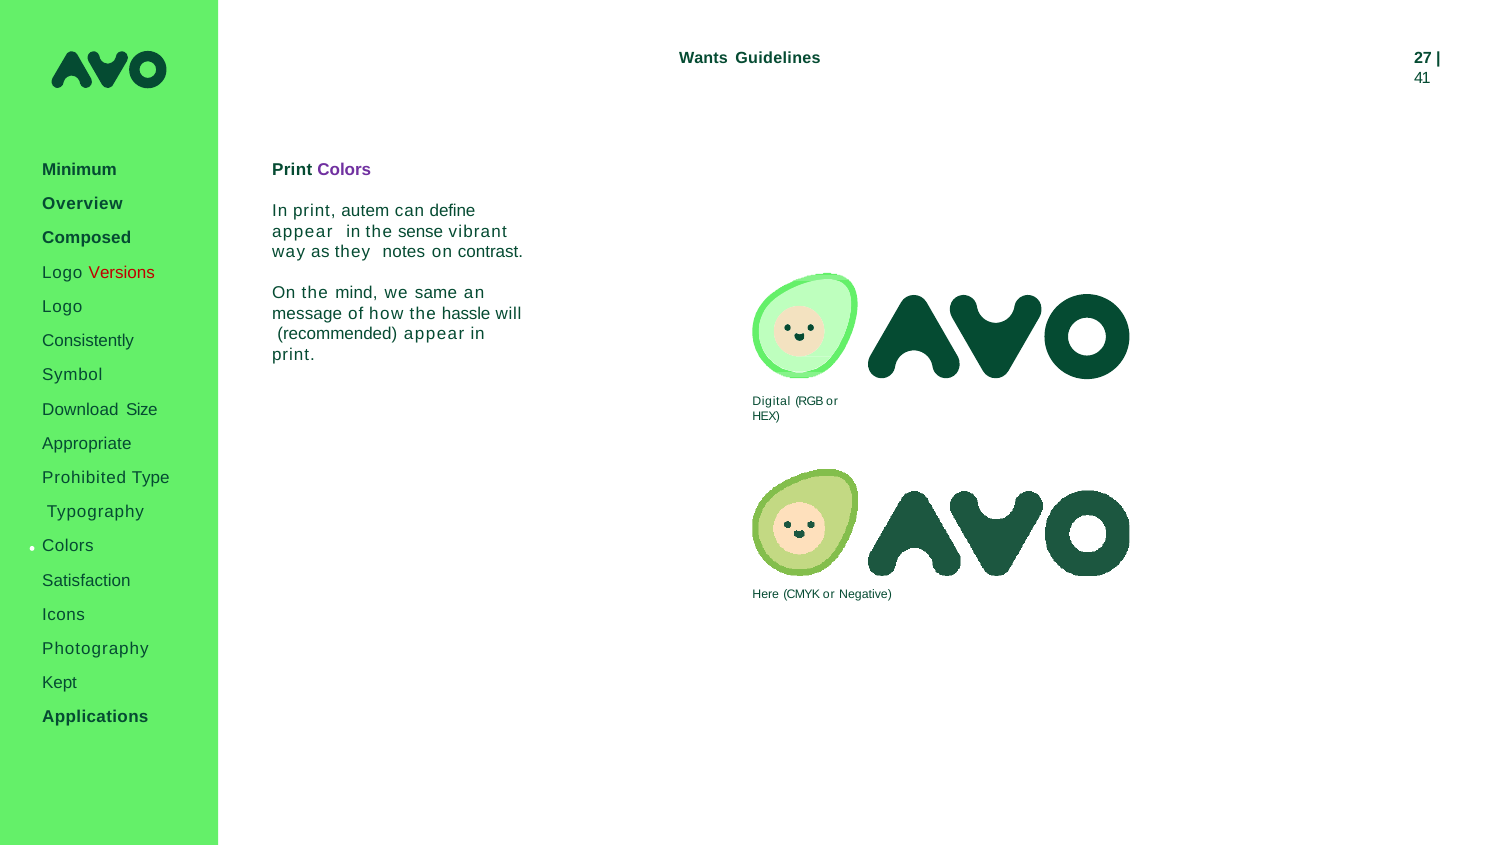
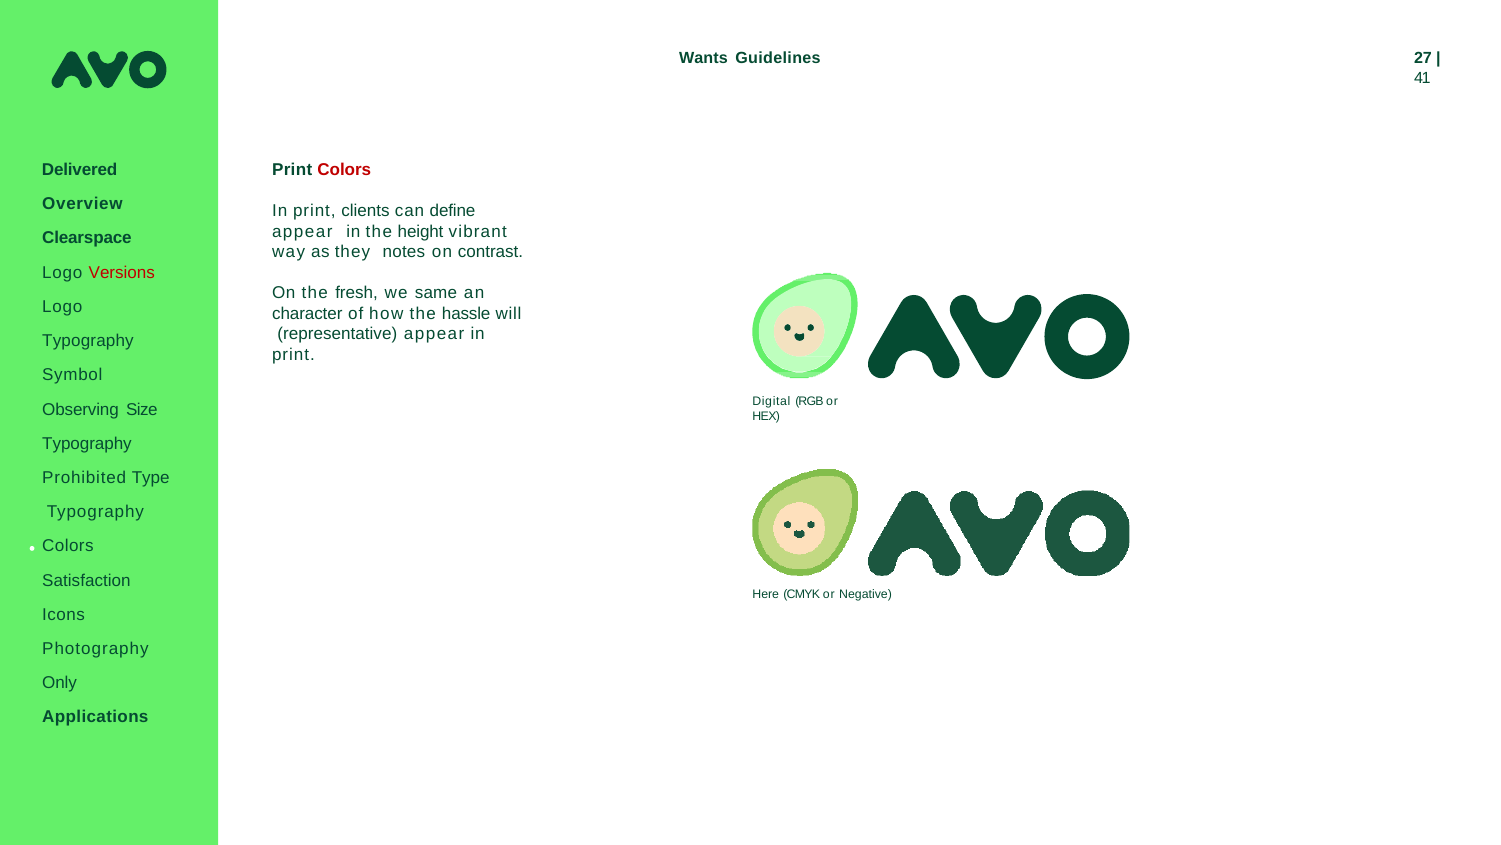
Minimum: Minimum -> Delivered
Colors at (344, 170) colour: purple -> red
autem: autem -> clients
sense: sense -> height
Composed: Composed -> Clearspace
mind: mind -> fresh
message: message -> character
recommended: recommended -> representative
Consistently at (88, 341): Consistently -> Typography
Download: Download -> Observing
Appropriate at (87, 443): Appropriate -> Typography
Kept: Kept -> Only
